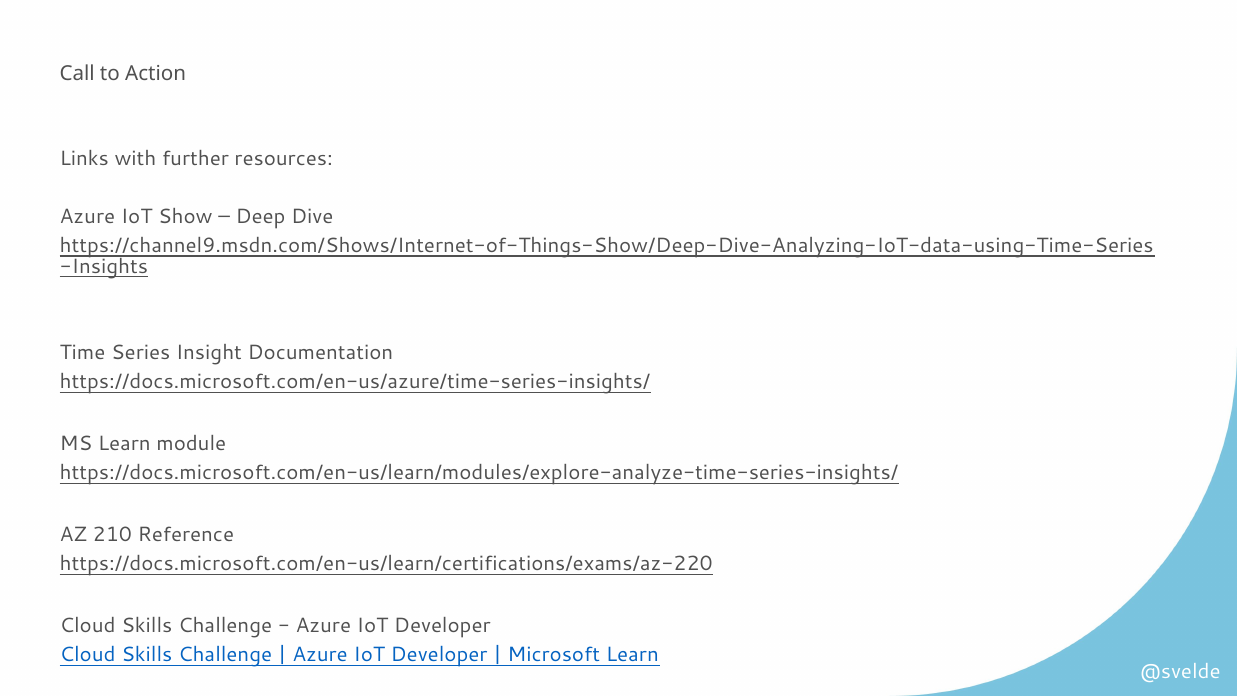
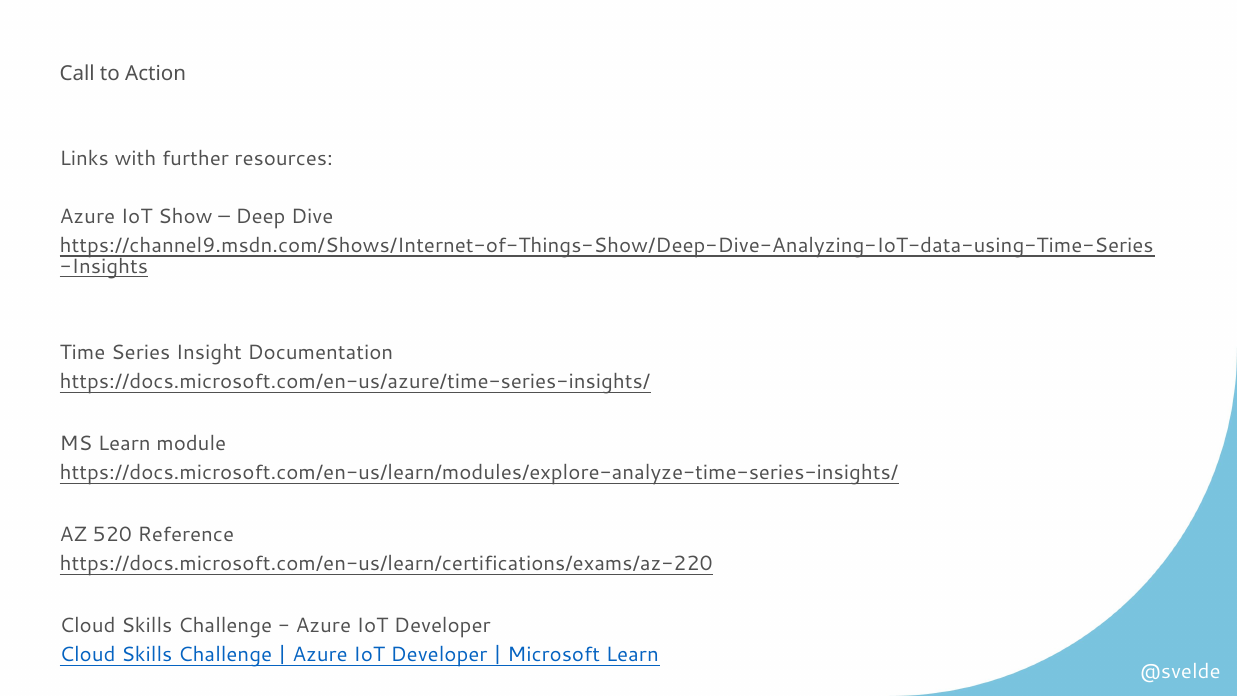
210: 210 -> 520
